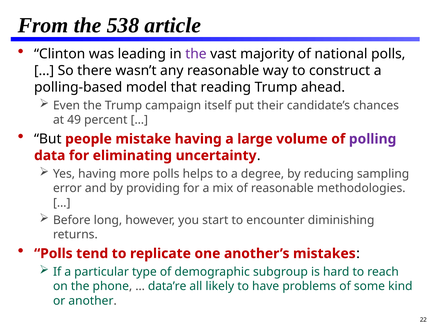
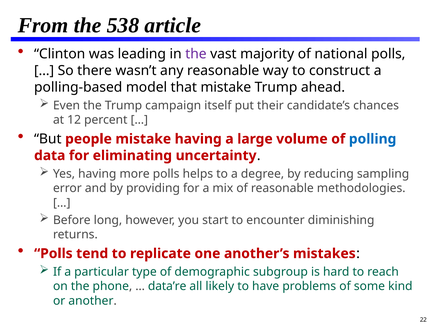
that reading: reading -> mistake
49: 49 -> 12
polling colour: purple -> blue
